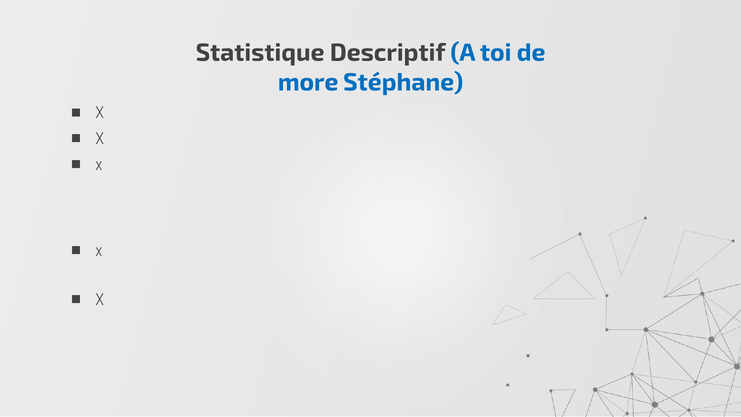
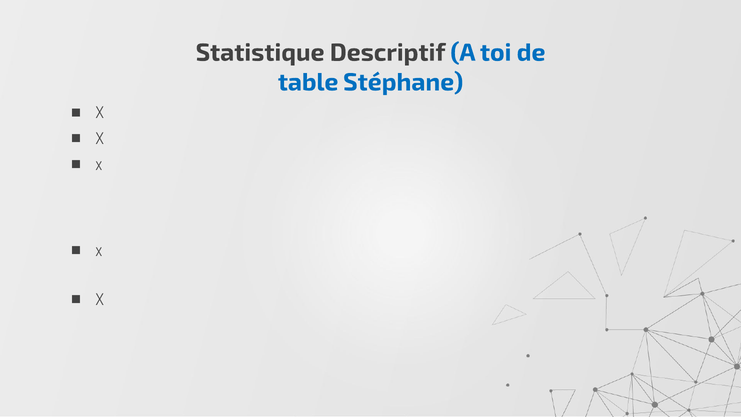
more: more -> table
